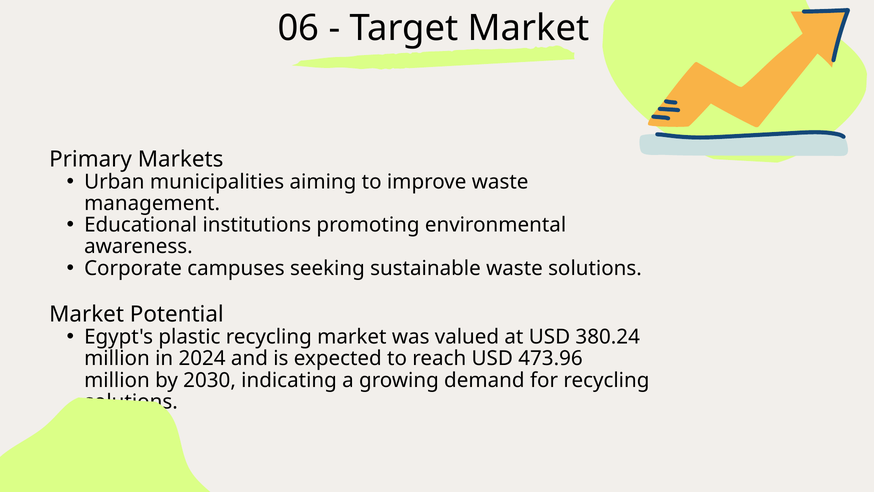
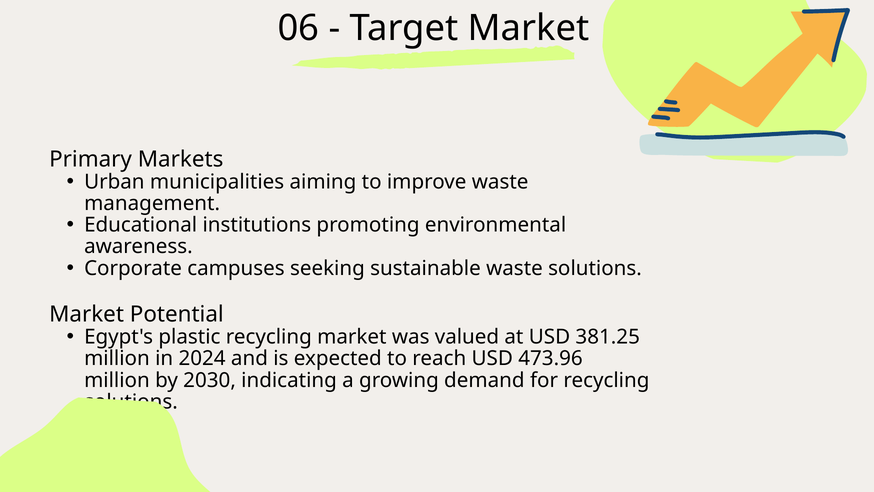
380.24: 380.24 -> 381.25
